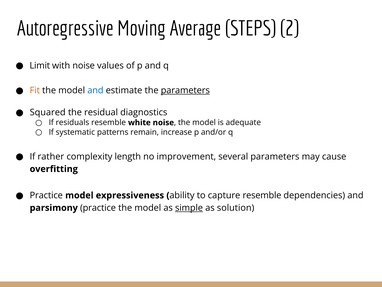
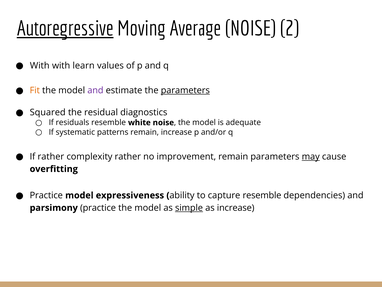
Autoregressive underline: none -> present
Average STEPS: STEPS -> NOISE
Limit at (40, 65): Limit -> With
with noise: noise -> learn
and at (95, 90) colour: blue -> purple
complexity length: length -> rather
improvement several: several -> remain
may underline: none -> present
as solution: solution -> increase
